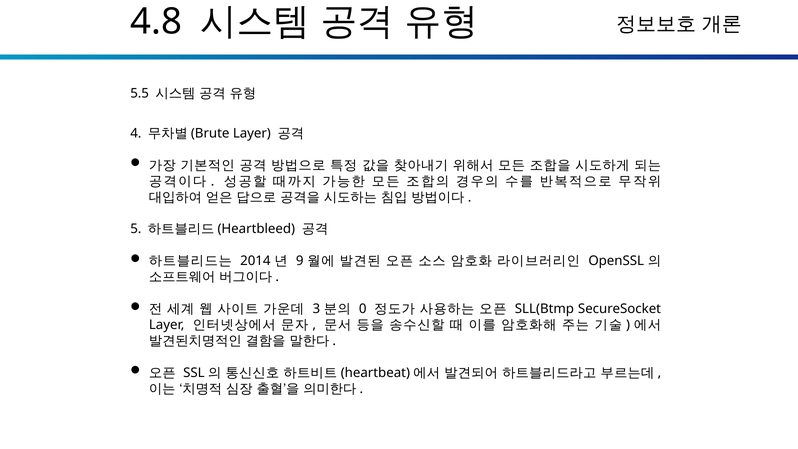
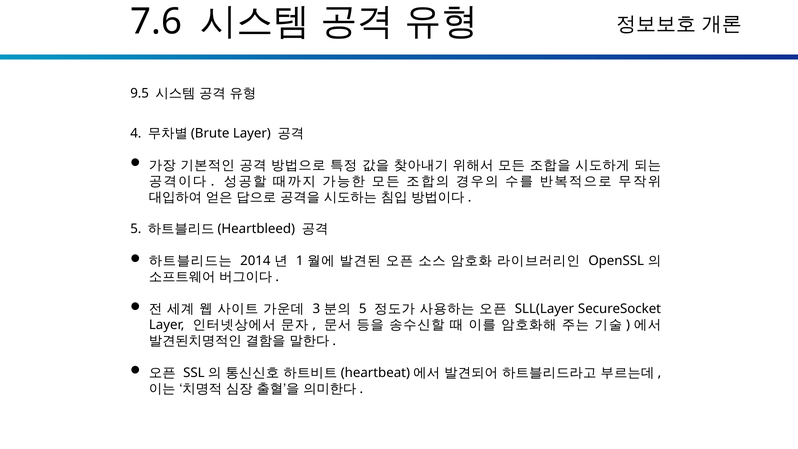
4.8: 4.8 -> 7.6
5.5: 5.5 -> 9.5
9: 9 -> 1
0 at (363, 309): 0 -> 5
SLL(Btmp: SLL(Btmp -> SLL(Layer
